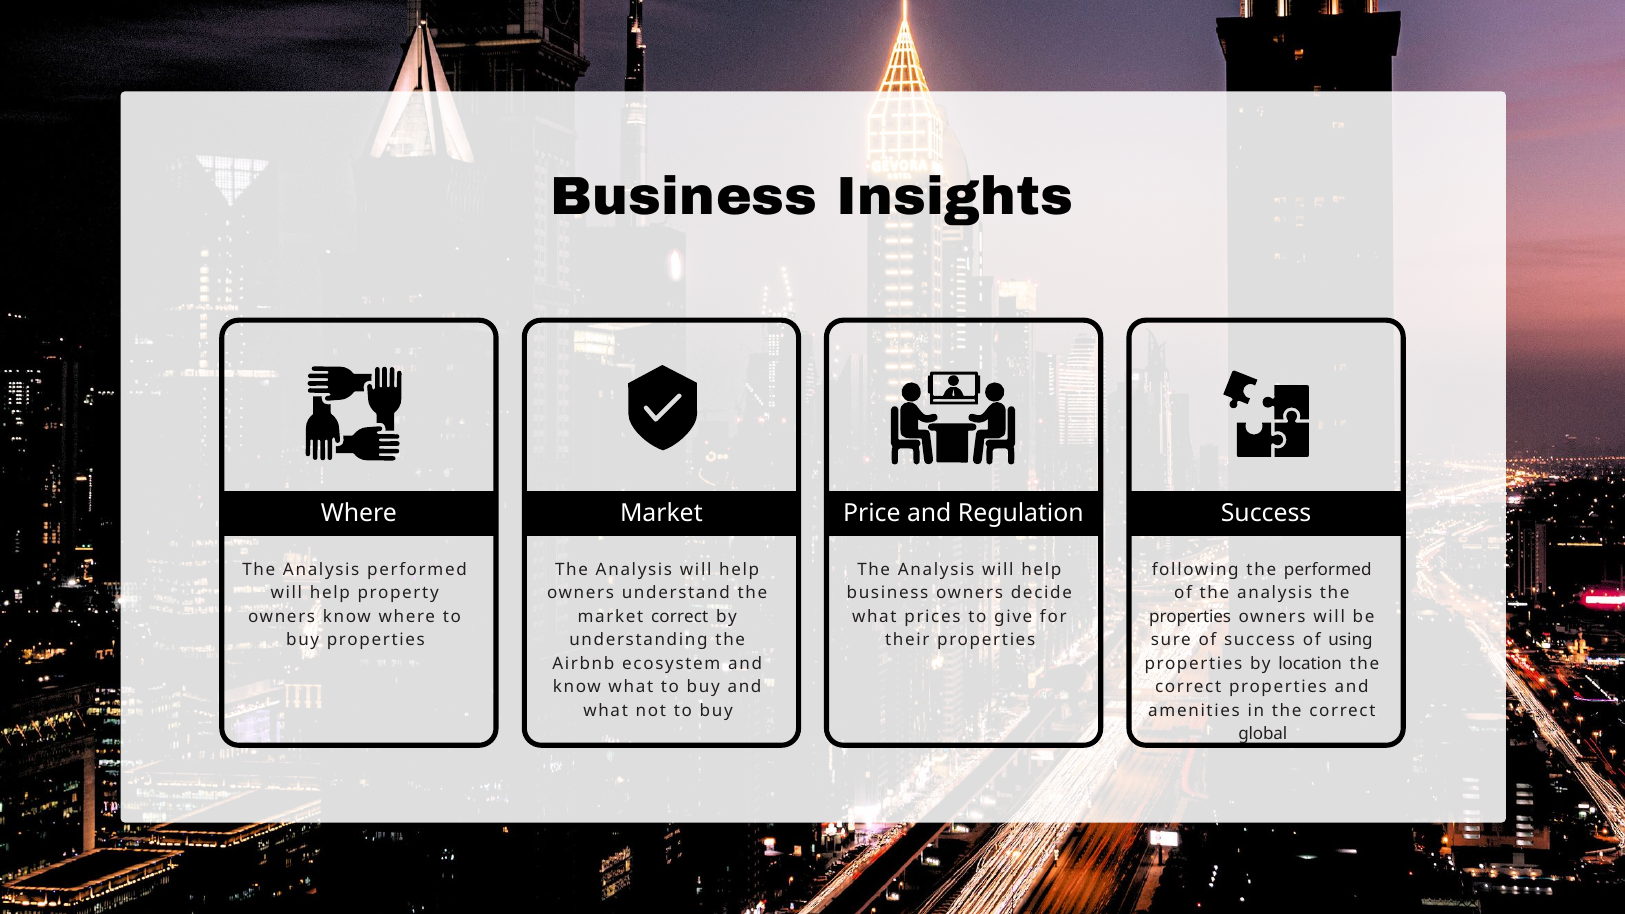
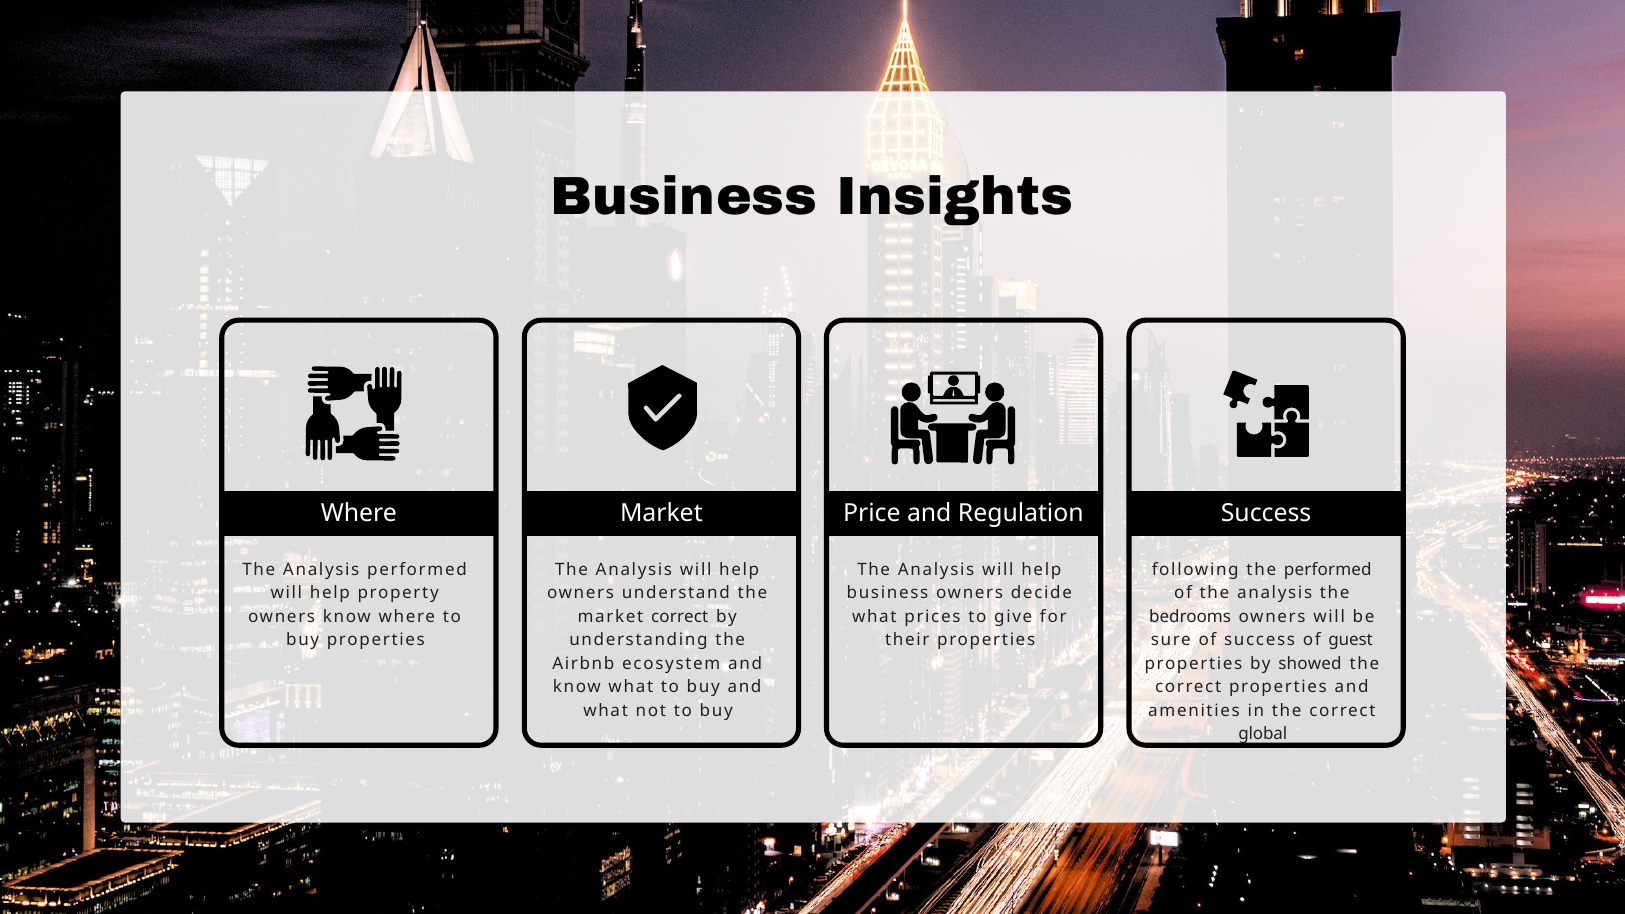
properties at (1190, 617): properties -> bedrooms
using: using -> guest
location: location -> showed
